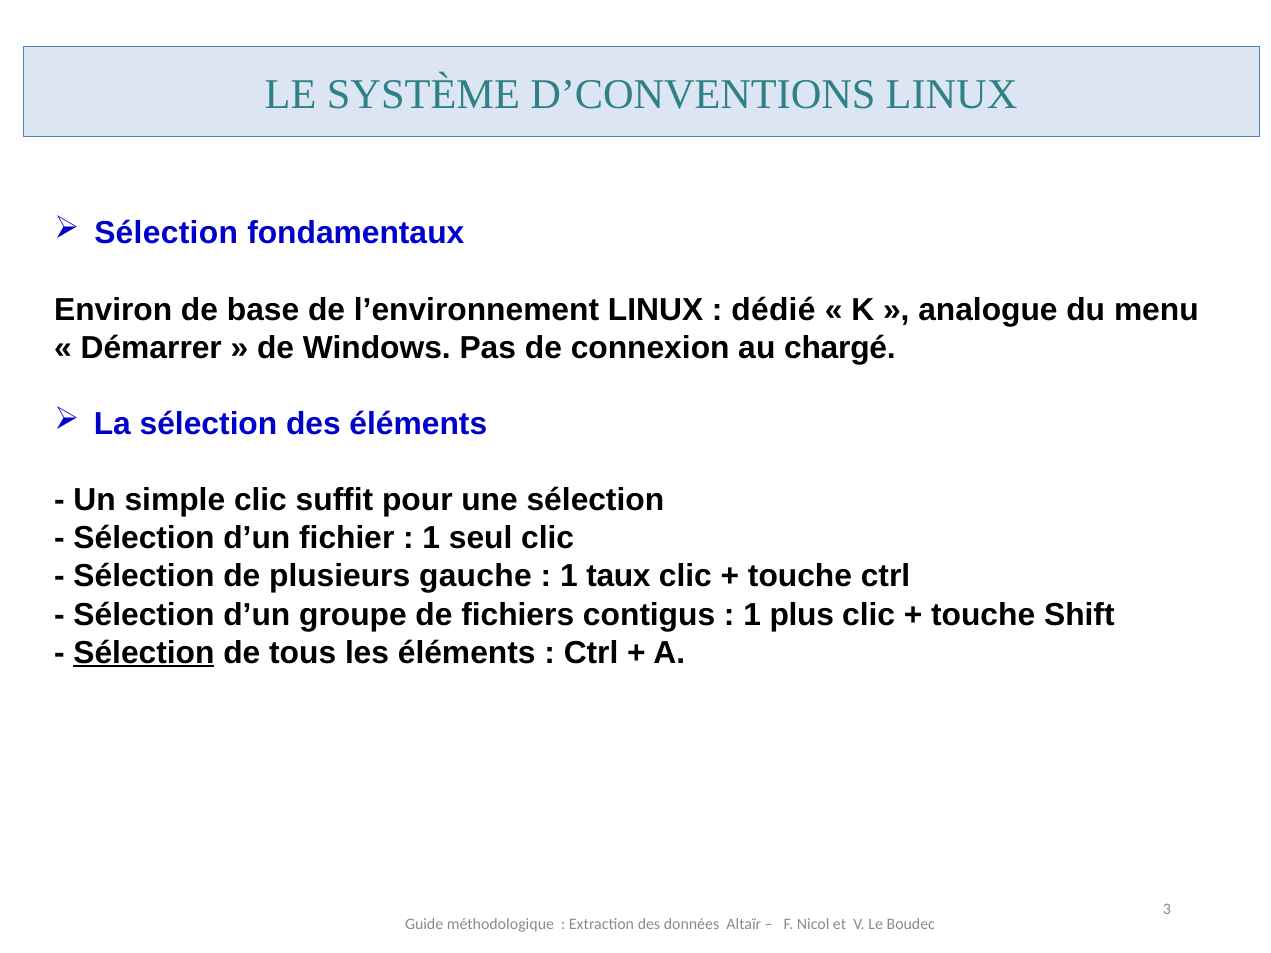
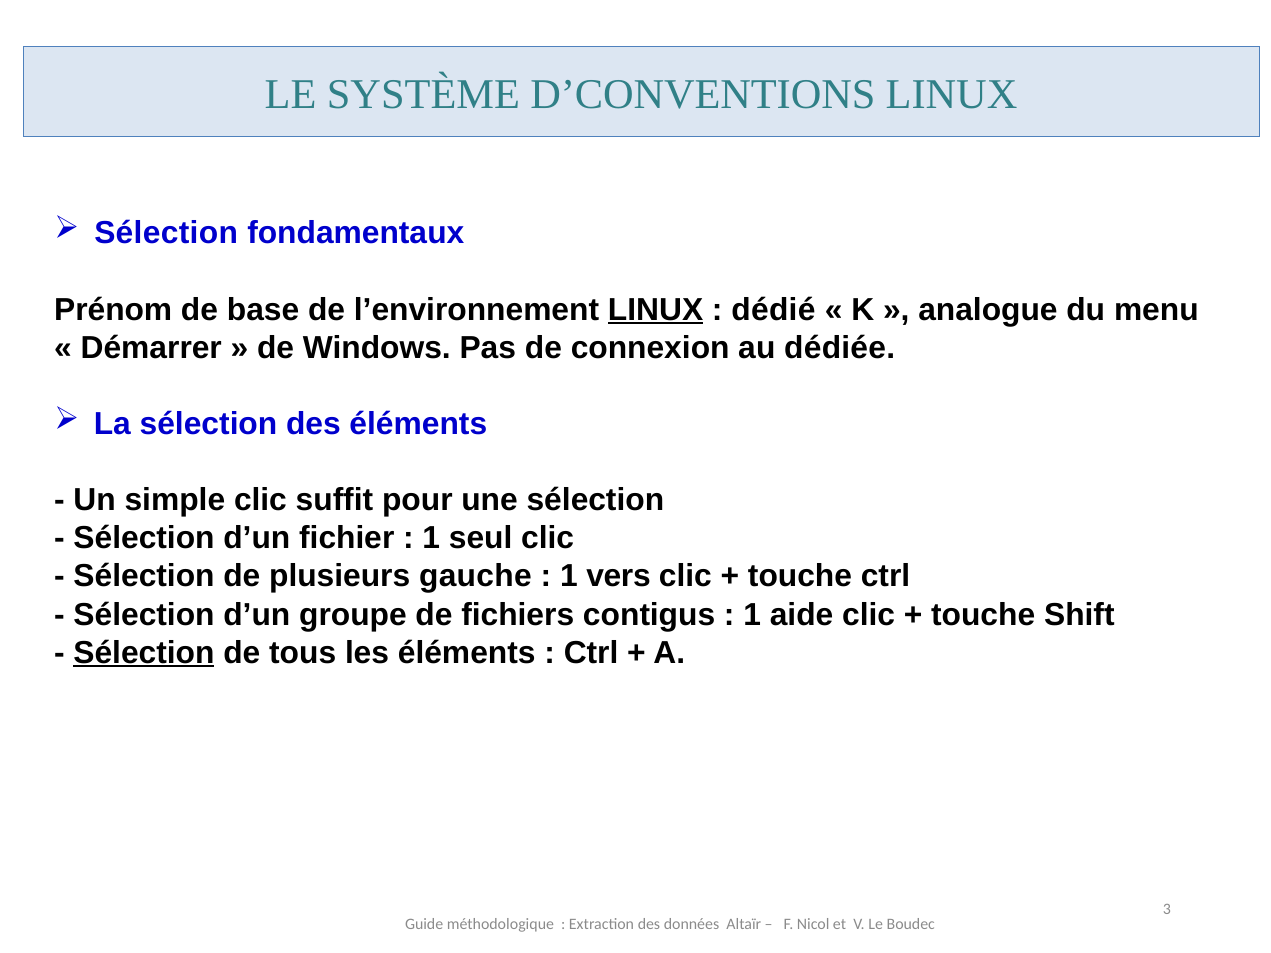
Environ: Environ -> Prénom
LINUX at (656, 310) underline: none -> present
chargé: chargé -> dédiée
taux: taux -> vers
plus: plus -> aide
